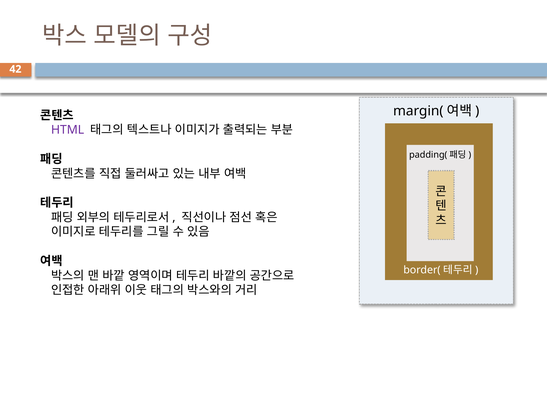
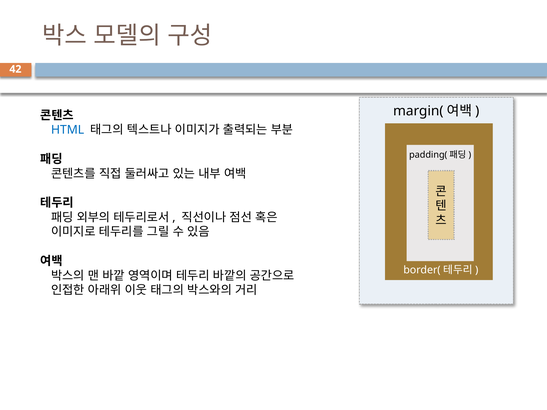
HTML colour: purple -> blue
